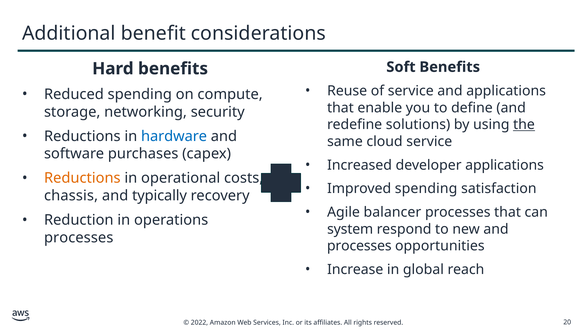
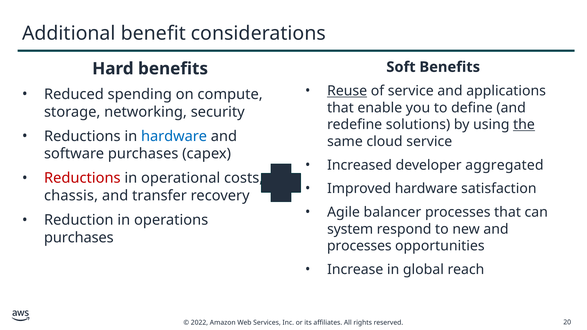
Reuse underline: none -> present
developer applications: applications -> aggregated
Reductions at (82, 178) colour: orange -> red
Improved spending: spending -> hardware
typically: typically -> transfer
processes at (79, 238): processes -> purchases
